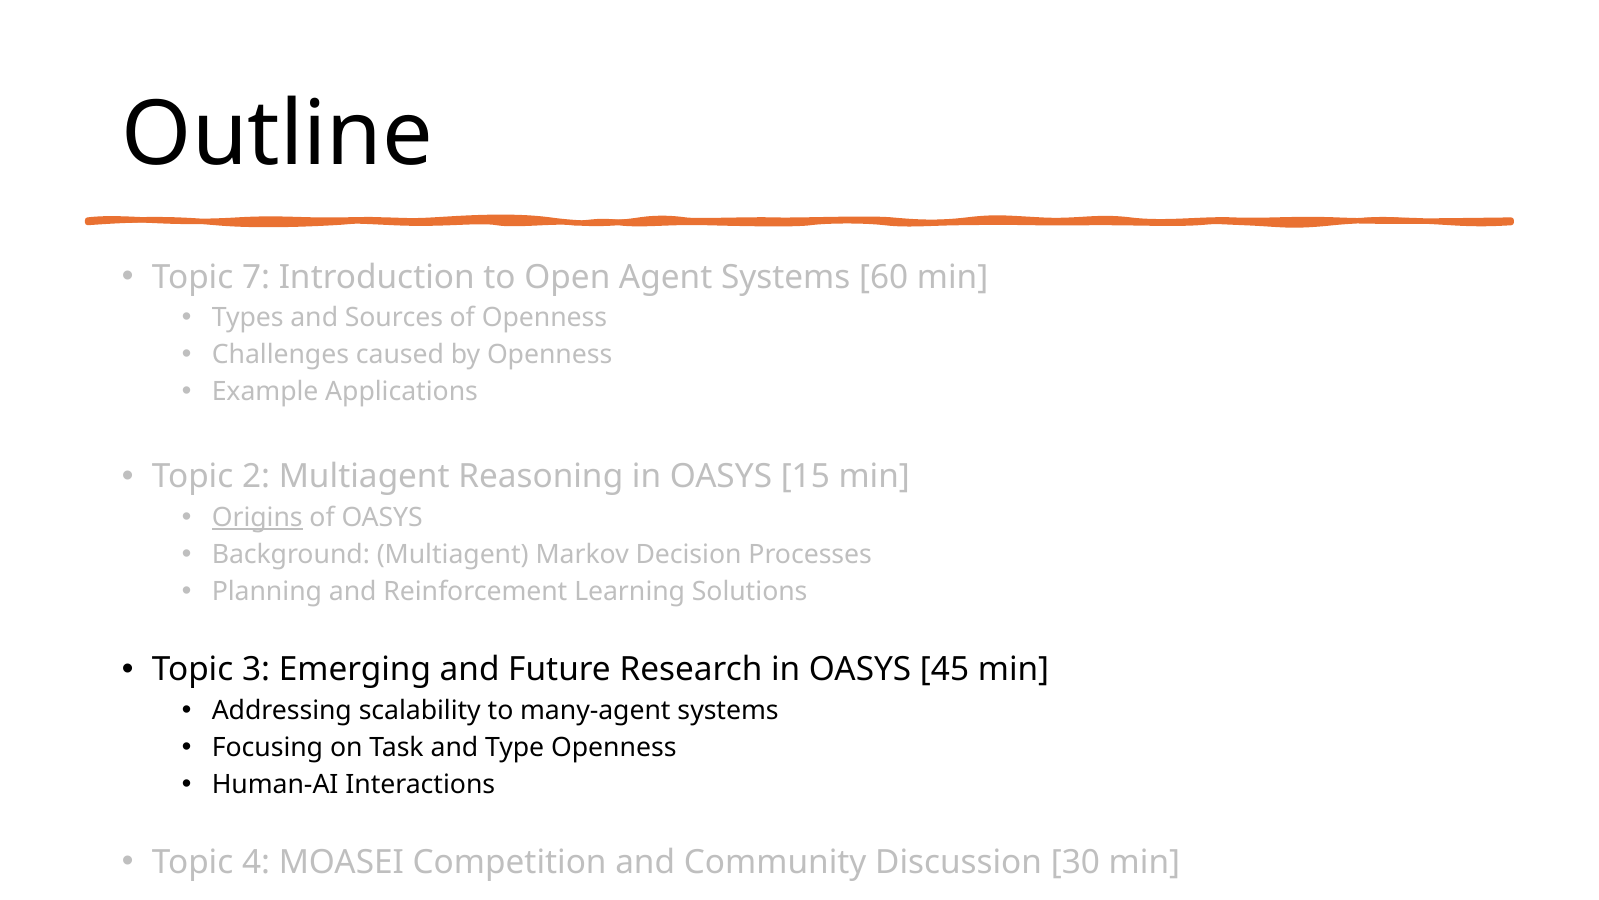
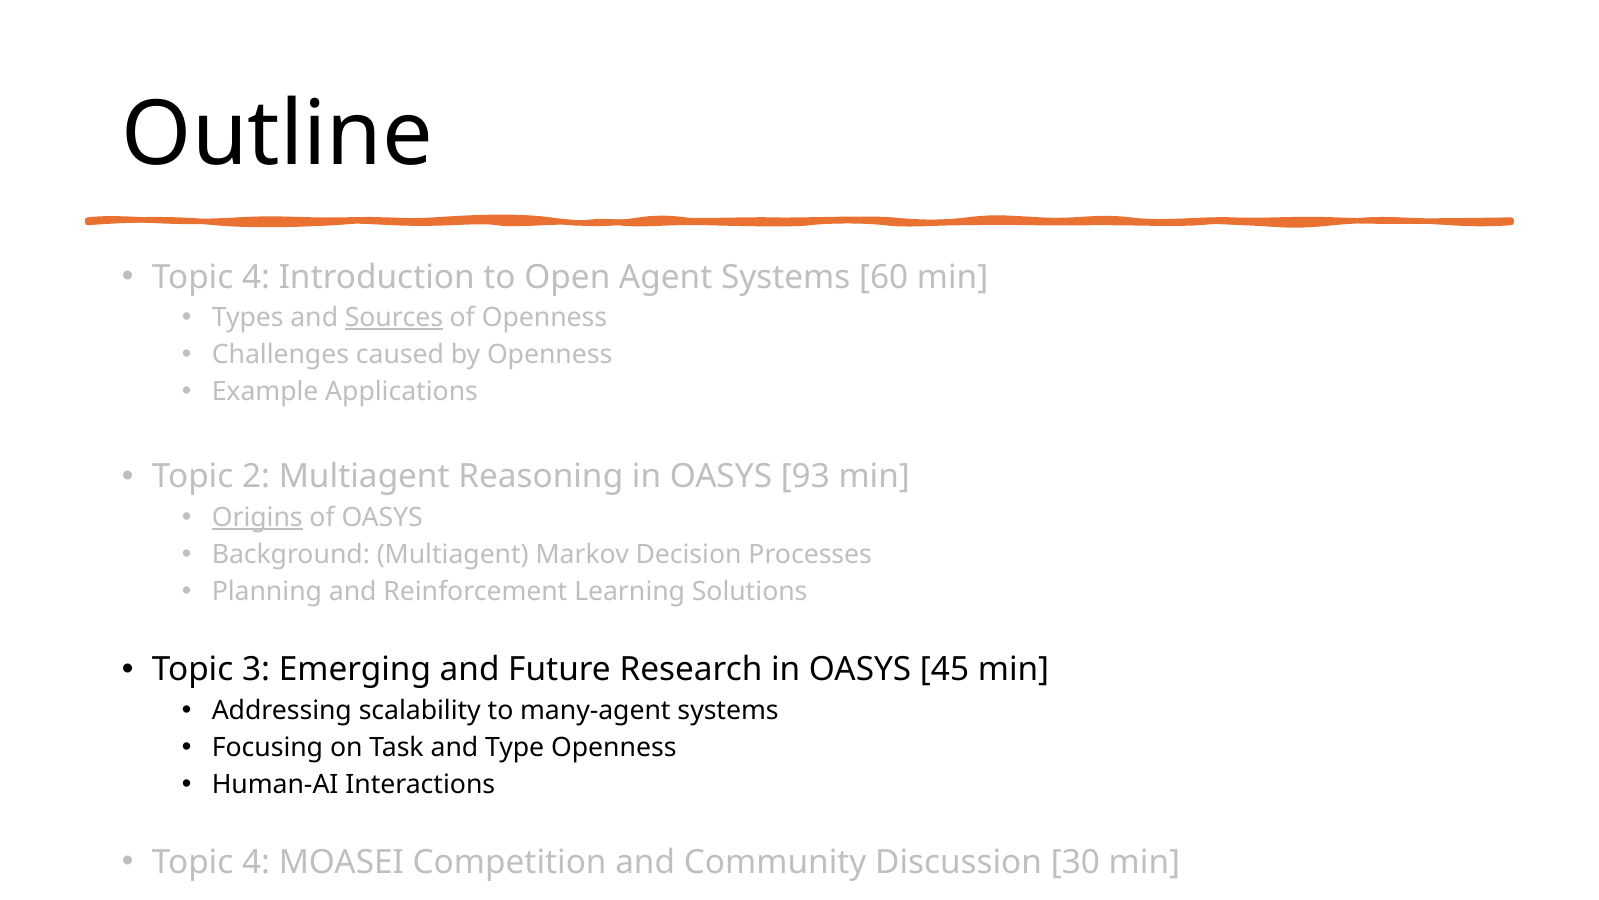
7 at (256, 277): 7 -> 4
Sources underline: none -> present
15: 15 -> 93
